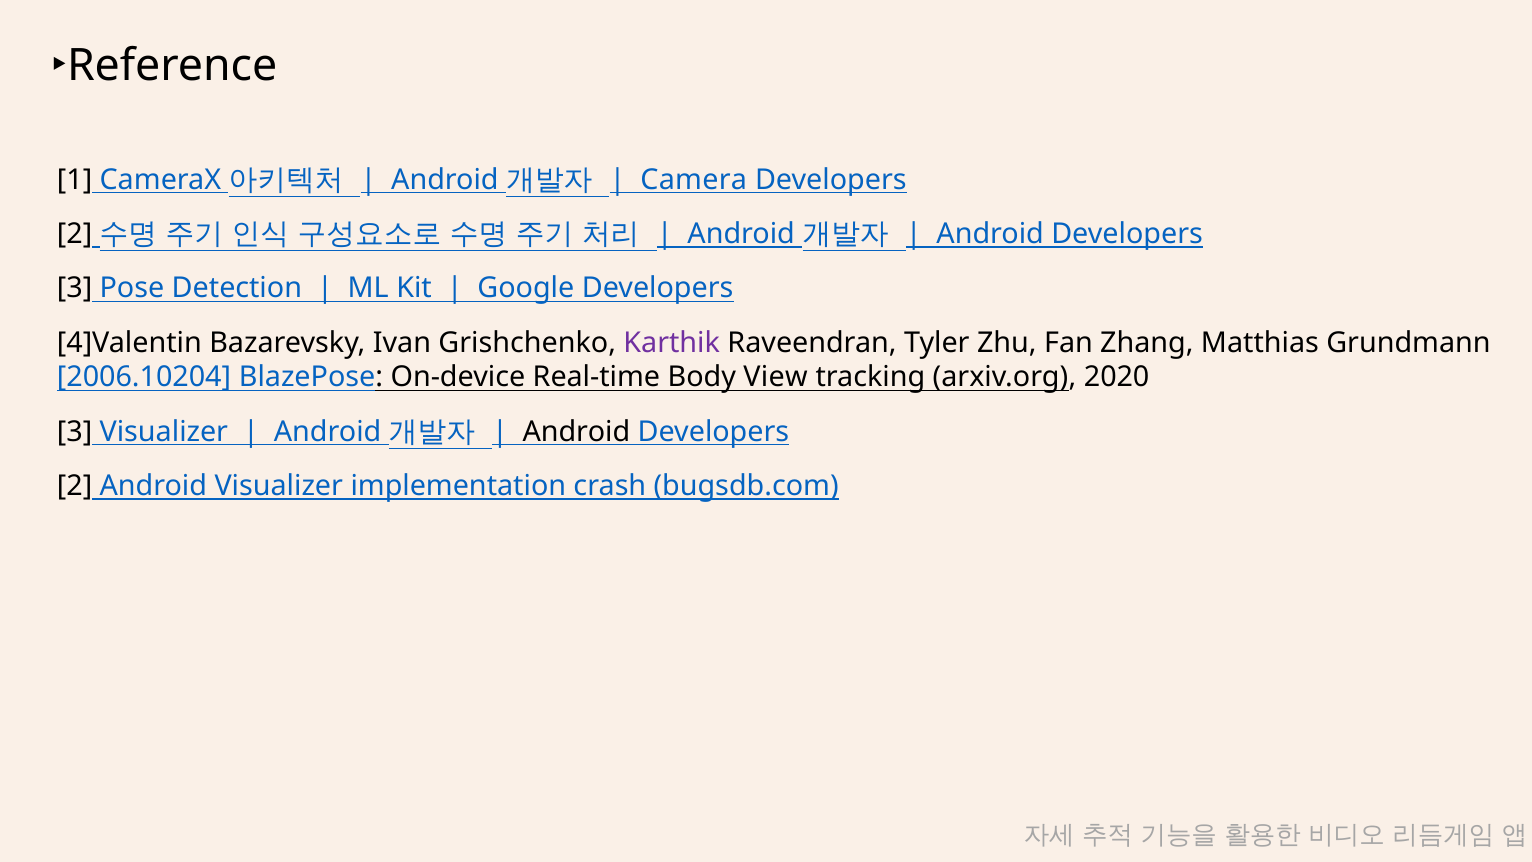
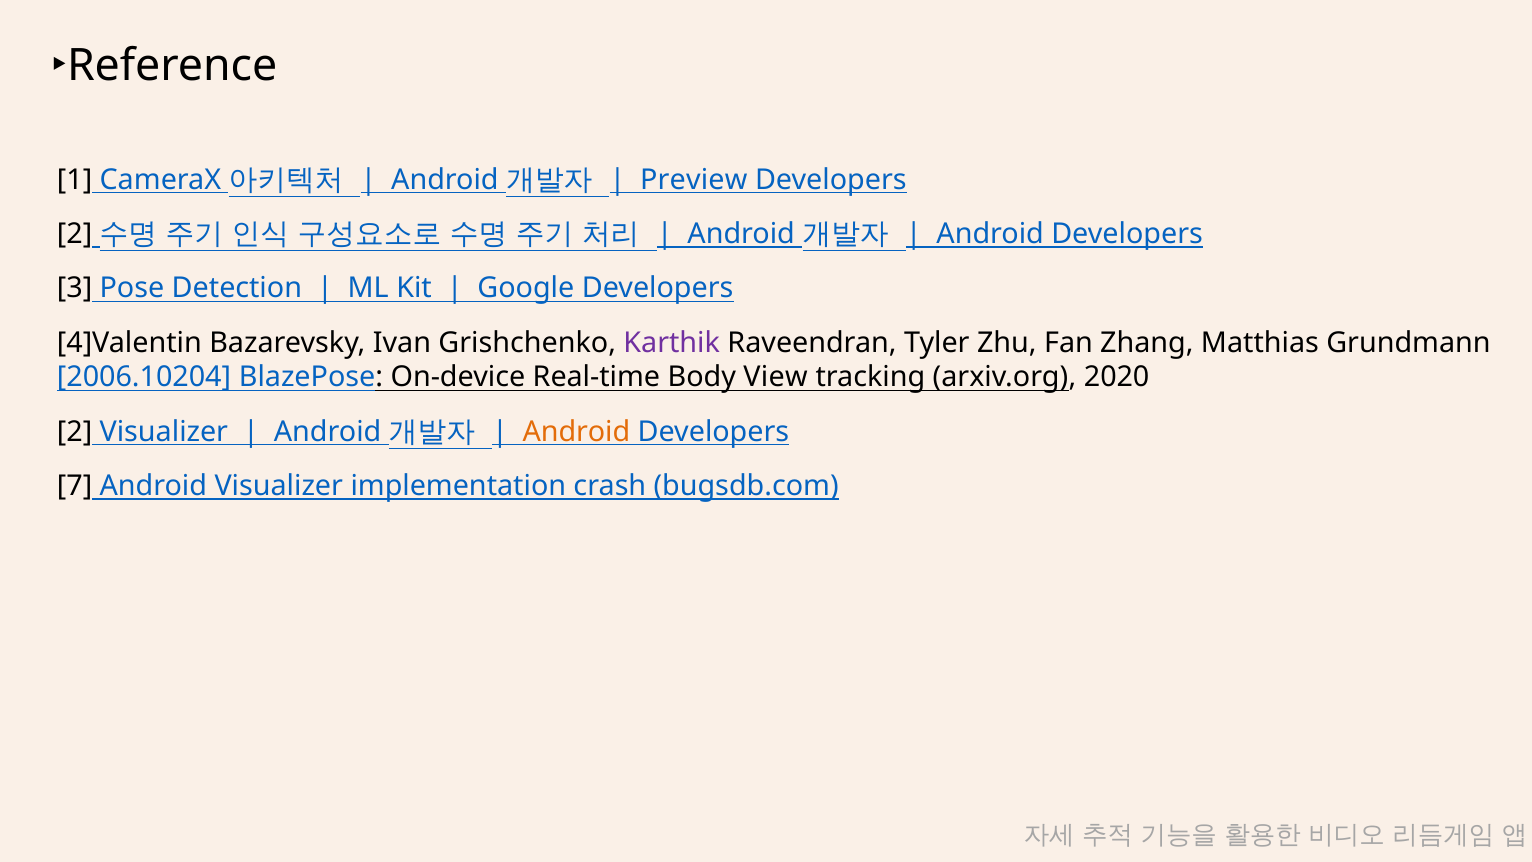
Camera: Camera -> Preview
3 at (75, 432): 3 -> 2
Android at (576, 432) colour: black -> orange
2 at (75, 486): 2 -> 7
